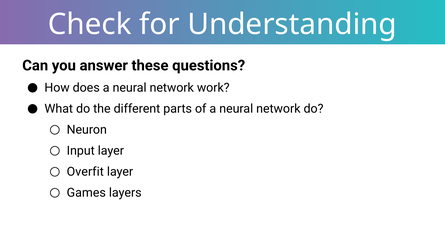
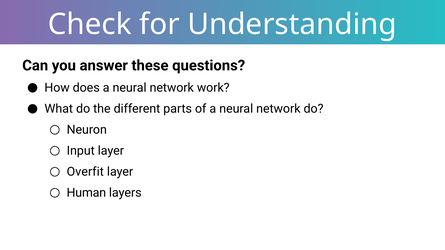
Games: Games -> Human
